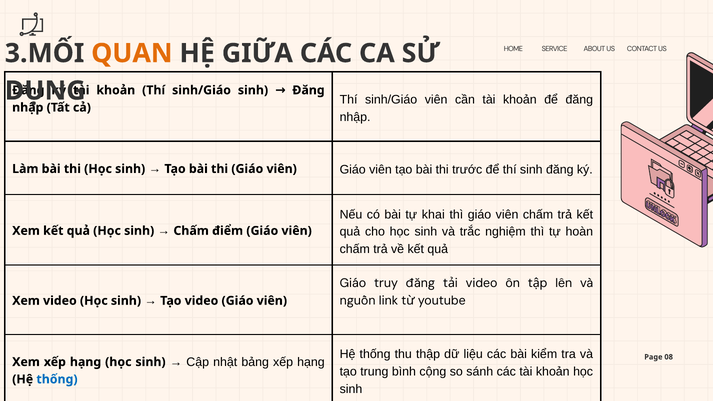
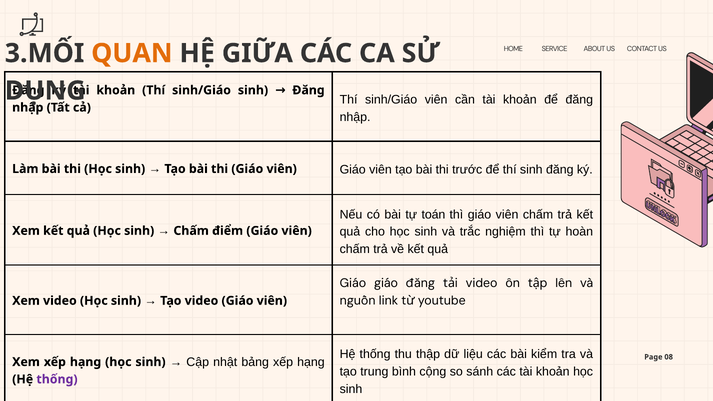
khai: khai -> toán
Giáo truy: truy -> giáo
thống at (57, 379) colour: blue -> purple
